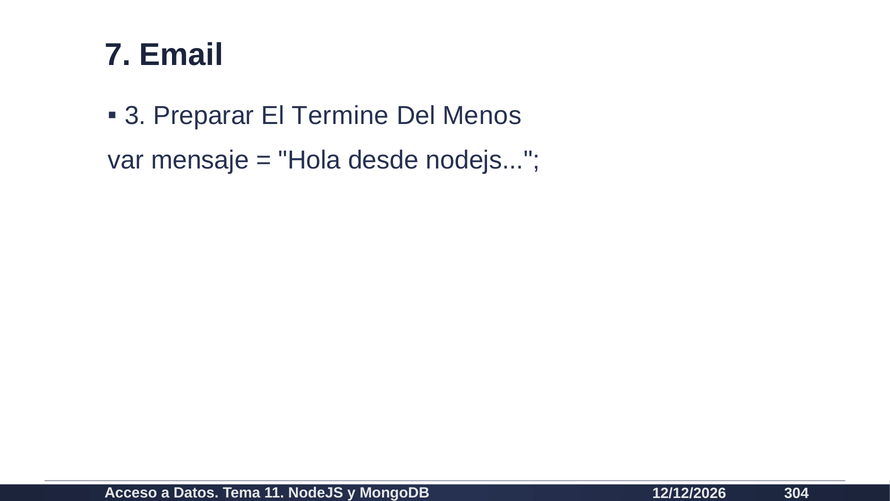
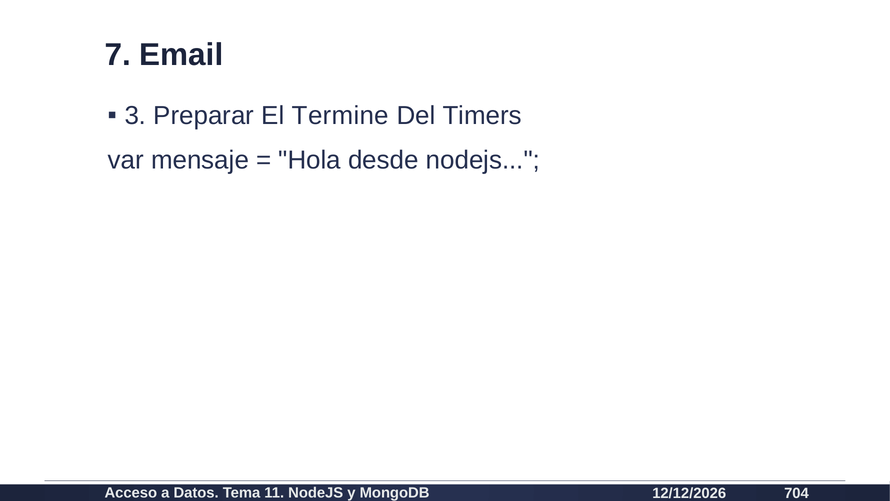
Menos: Menos -> Timers
304: 304 -> 704
